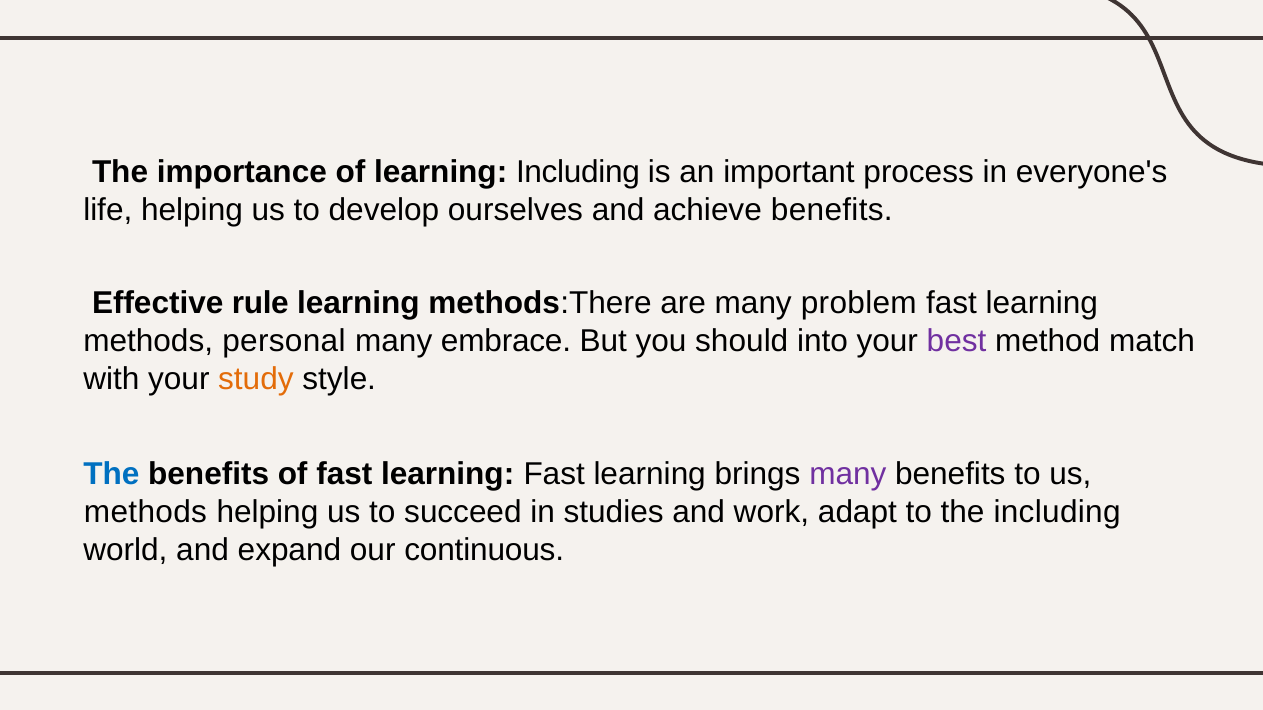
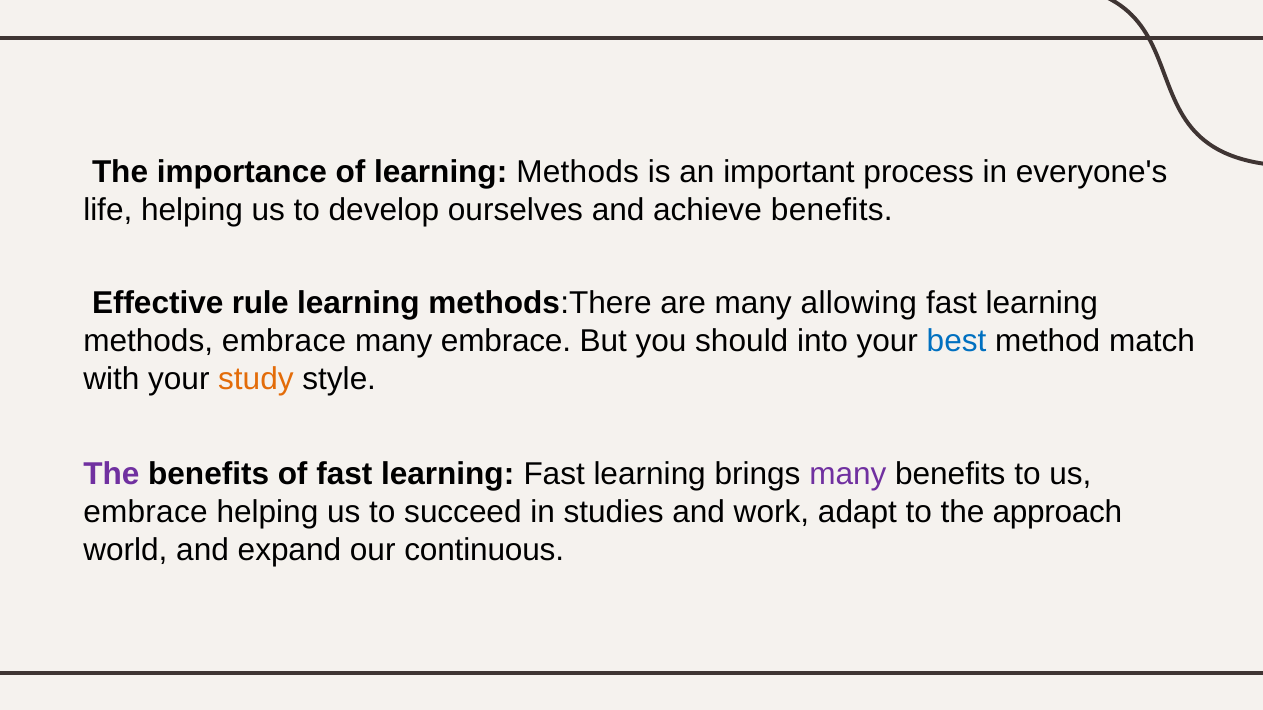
of learning Including: Including -> Methods
problem: problem -> allowing
methods personal: personal -> embrace
best colour: purple -> blue
The at (111, 474) colour: blue -> purple
methods at (145, 512): methods -> embrace
the including: including -> approach
